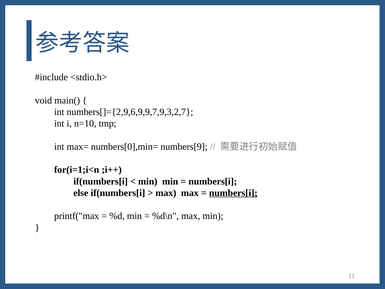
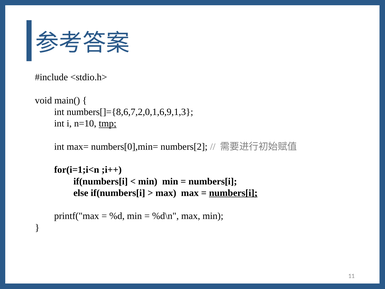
numbers[]={2,9,6,9,9,7,9,3,2,7: numbers[]={2,9,6,9,9,7,9,3,2,7 -> numbers[]={8,6,7,2,0,1,6,9,1,3
tmp underline: none -> present
numbers[9: numbers[9 -> numbers[2
